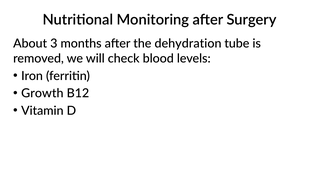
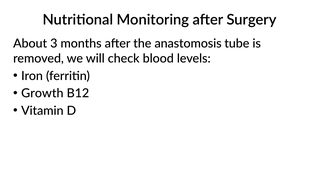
dehydration: dehydration -> anastomosis
